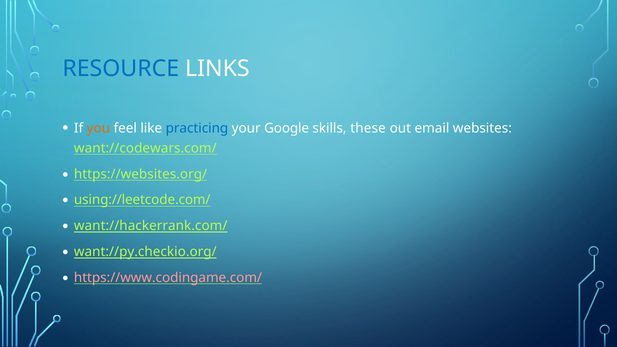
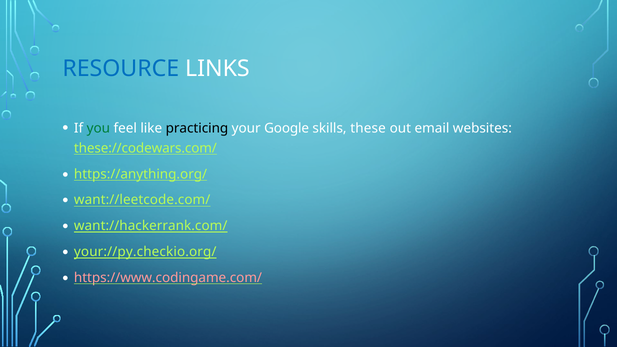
you colour: orange -> green
practicing colour: blue -> black
want://codewars.com/: want://codewars.com/ -> these://codewars.com/
https://websites.org/: https://websites.org/ -> https://anything.org/
using://leetcode.com/: using://leetcode.com/ -> want://leetcode.com/
want://py.checkio.org/: want://py.checkio.org/ -> your://py.checkio.org/
